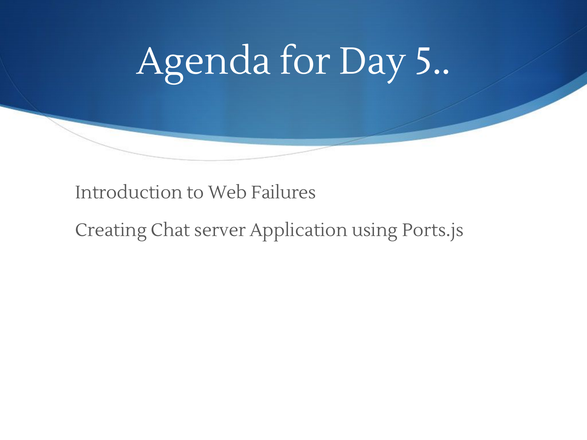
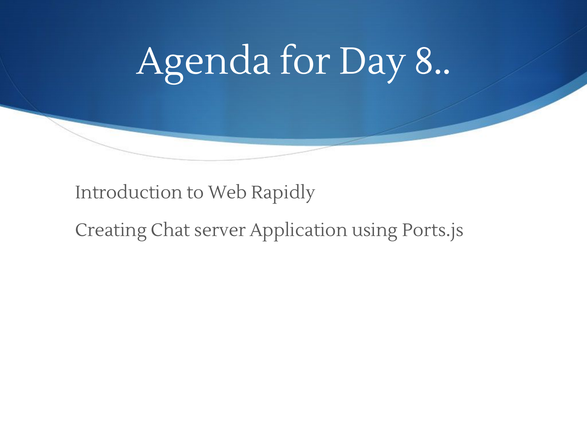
5: 5 -> 8
Failures: Failures -> Rapidly
